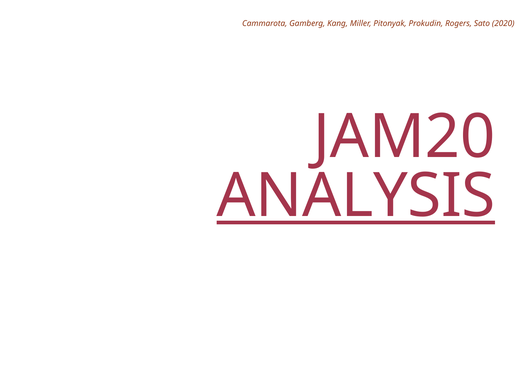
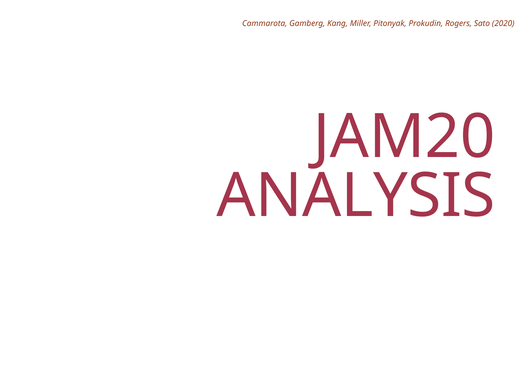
ANALYSIS underline: present -> none
